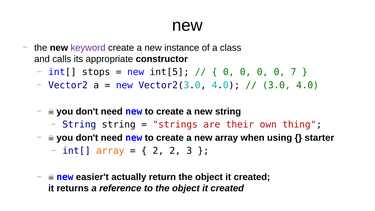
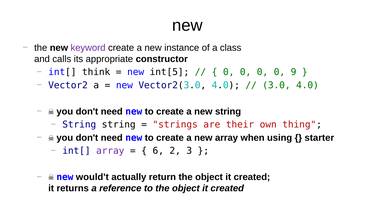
stops: stops -> think
7: 7 -> 9
array at (110, 151) colour: orange -> purple
2 at (158, 151): 2 -> 6
easier't: easier't -> would't
